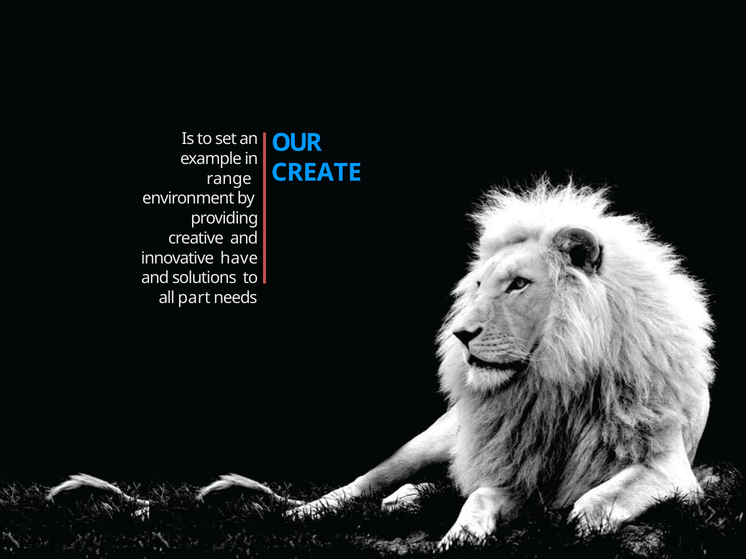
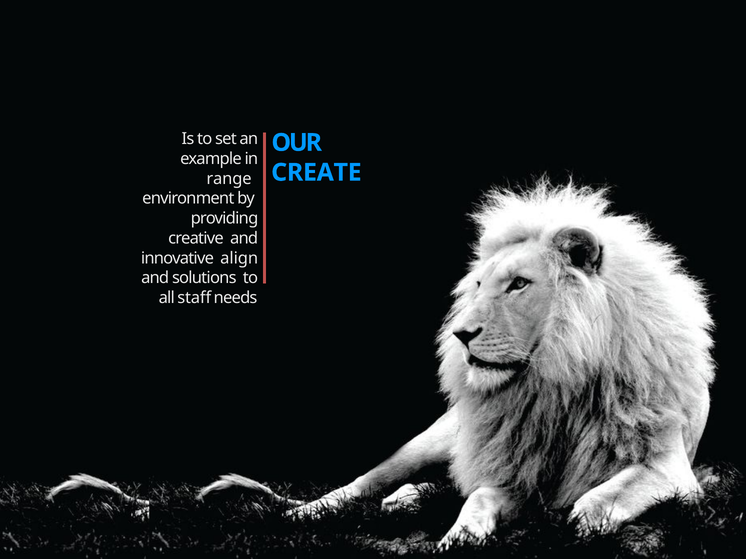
have: have -> align
part: part -> staff
